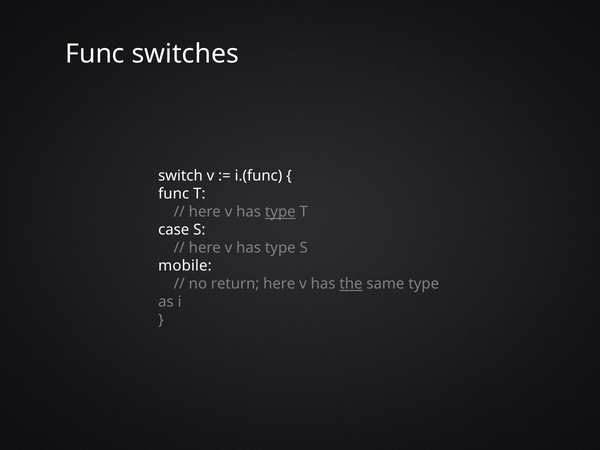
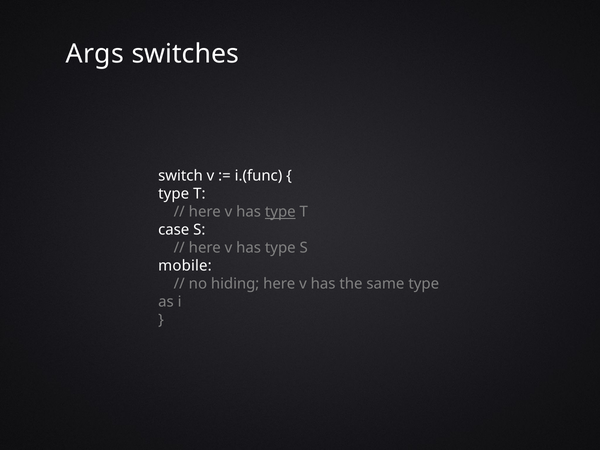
Func at (95, 54): Func -> Args
func at (174, 194): func -> type
return: return -> hiding
the underline: present -> none
